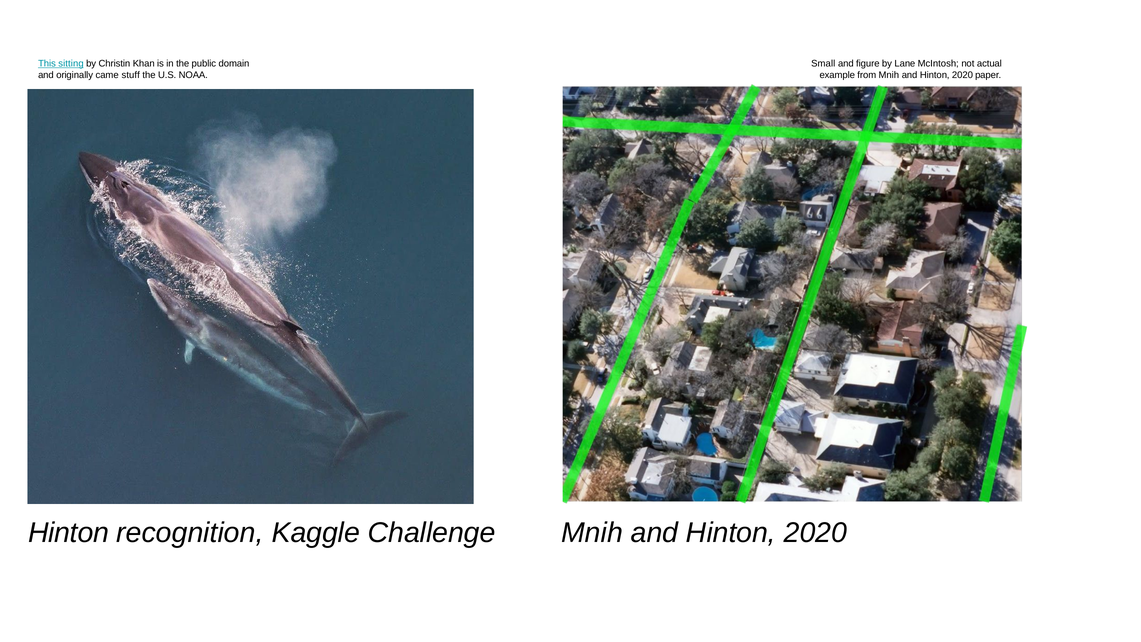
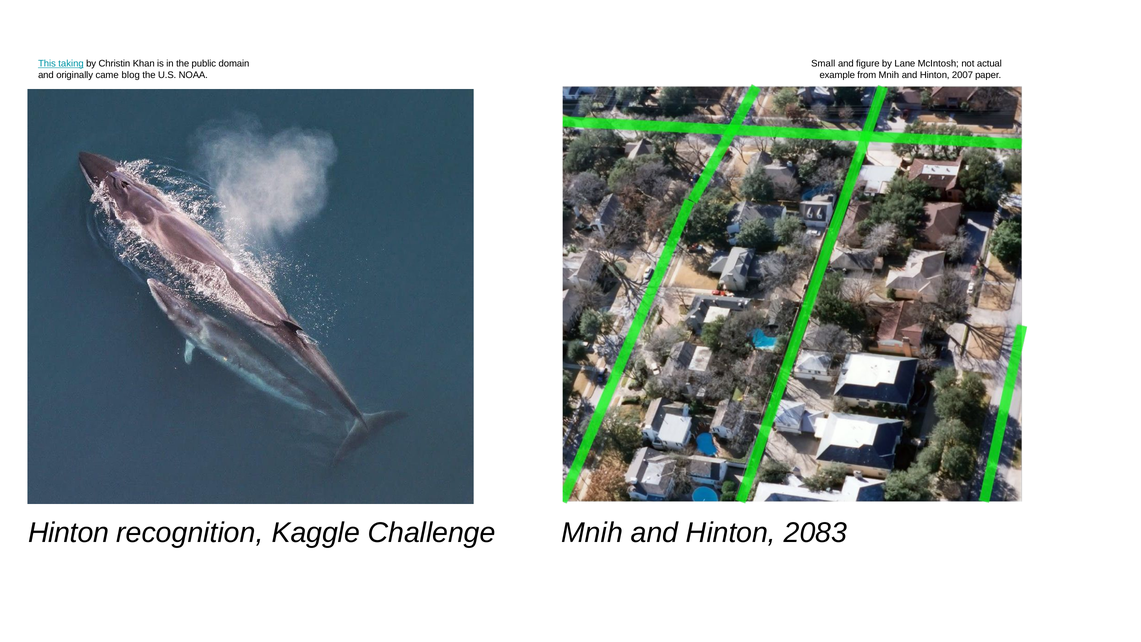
sitting: sitting -> taking
stuff: stuff -> blog
2020 at (962, 75): 2020 -> 2007
2020 at (815, 532): 2020 -> 2083
